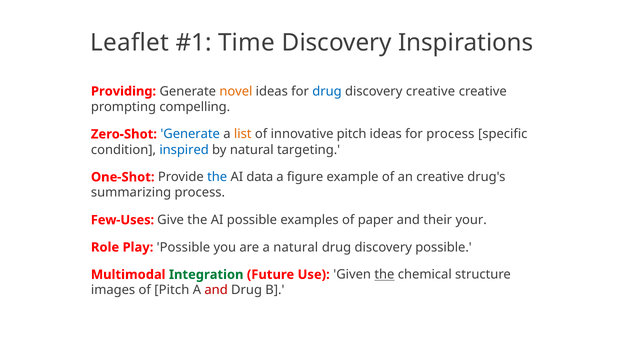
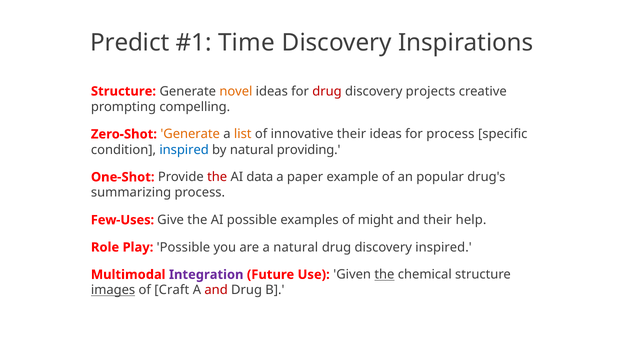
Leaflet: Leaflet -> Predict
Providing at (124, 91): Providing -> Structure
drug at (327, 91) colour: blue -> red
discovery creative: creative -> projects
Generate at (190, 134) colour: blue -> orange
innovative pitch: pitch -> their
targeting: targeting -> providing
the at (217, 177) colour: blue -> red
figure: figure -> paper
an creative: creative -> popular
paper: paper -> might
your: your -> help
discovery possible: possible -> inspired
Integration colour: green -> purple
images underline: none -> present
of Pitch: Pitch -> Craft
